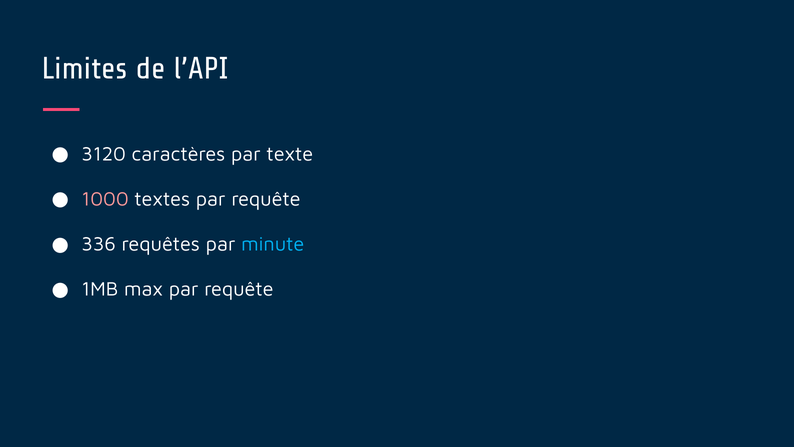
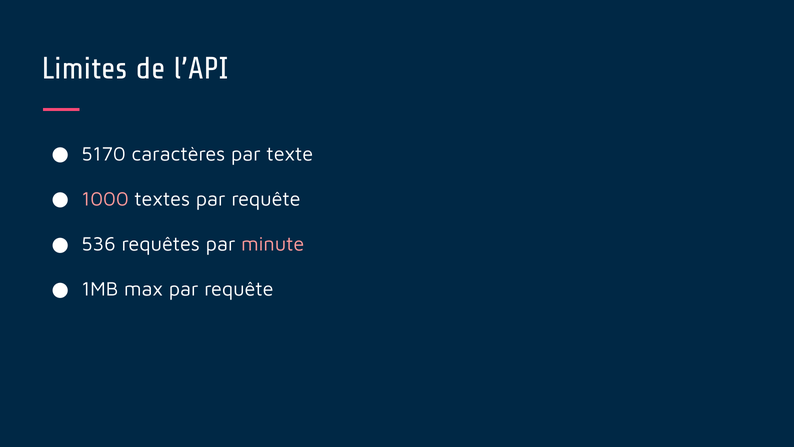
3120: 3120 -> 5170
336: 336 -> 536
minute colour: light blue -> pink
